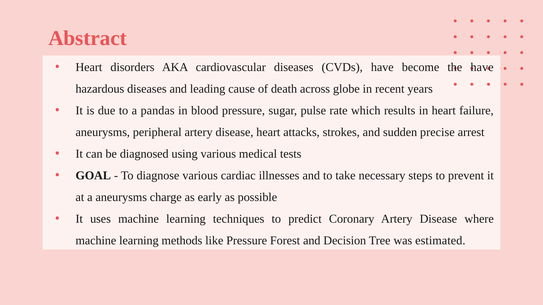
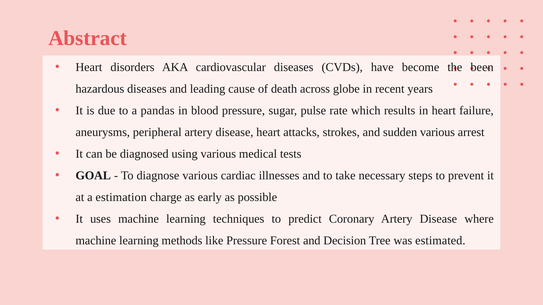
the have: have -> been
sudden precise: precise -> various
a aneurysms: aneurysms -> estimation
